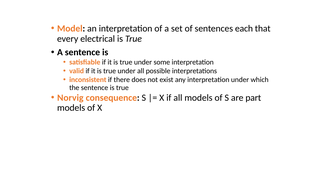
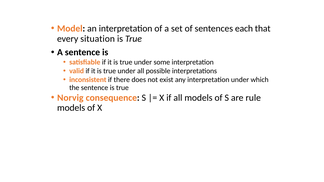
electrical: electrical -> situation
part: part -> rule
